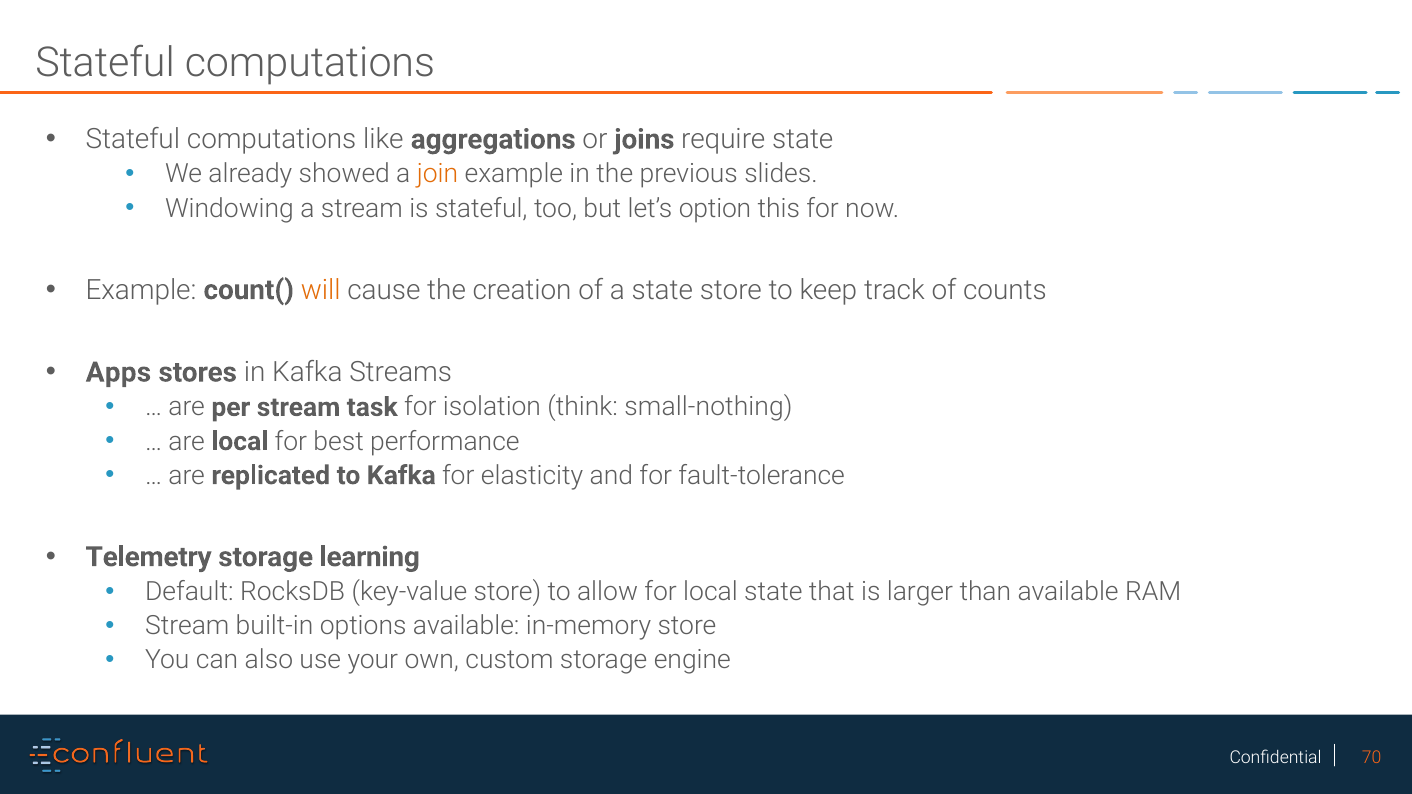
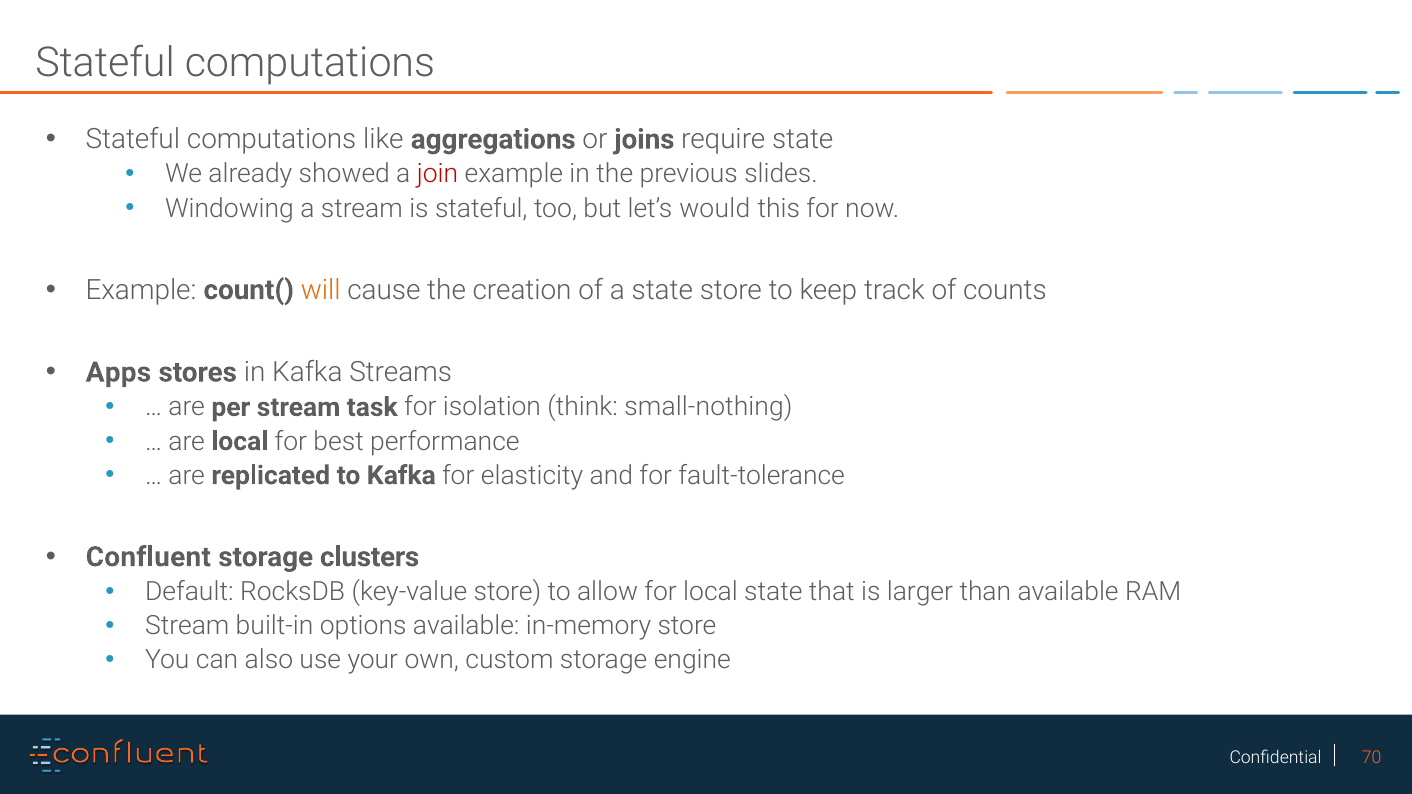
join colour: orange -> red
option: option -> would
Telemetry: Telemetry -> Confluent
learning: learning -> clusters
